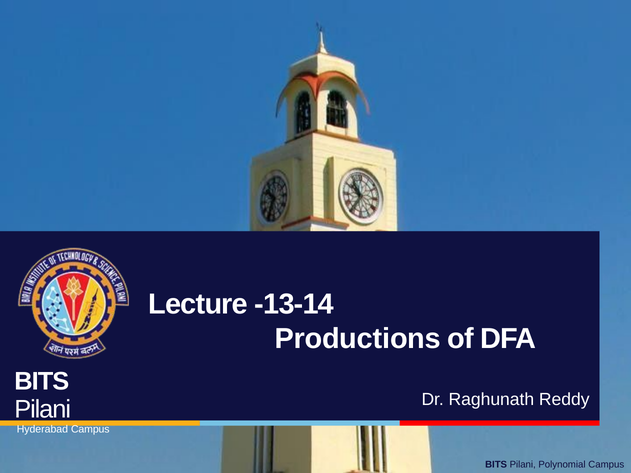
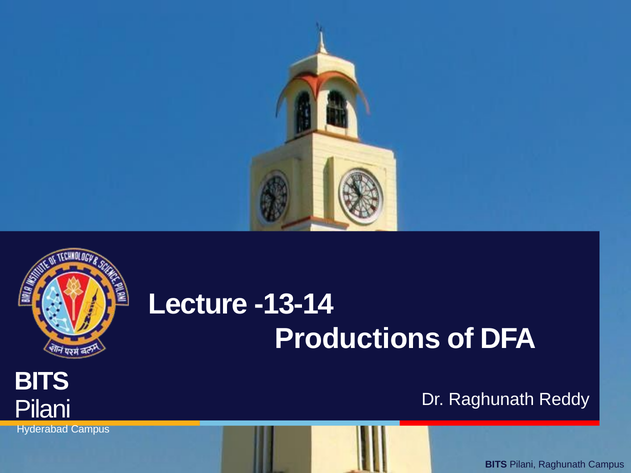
Pilani Polynomial: Polynomial -> Raghunath
